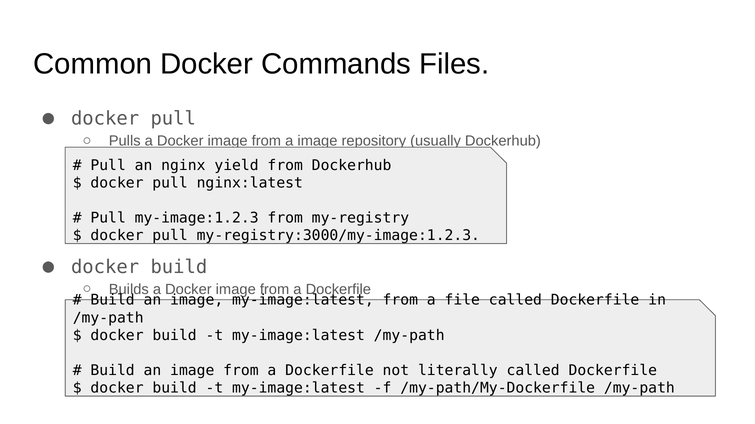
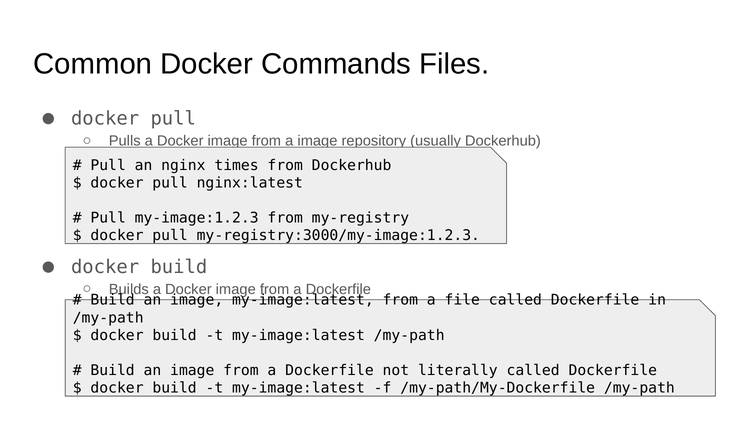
yield: yield -> times
